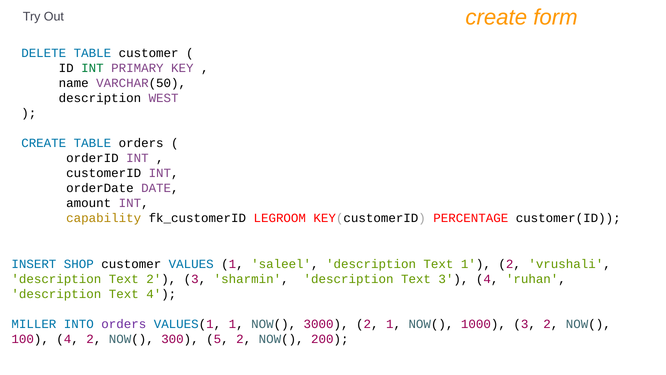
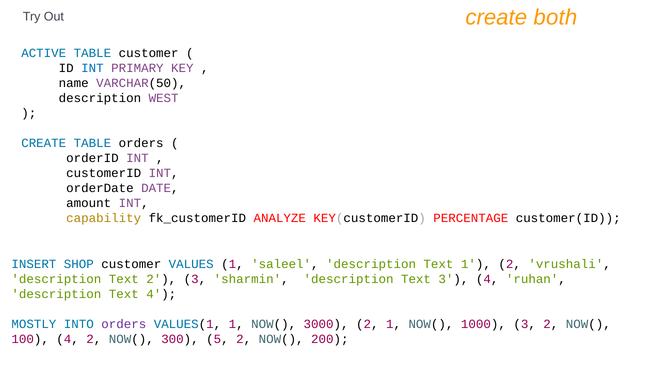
form: form -> both
DELETE: DELETE -> ACTIVE
INT at (92, 68) colour: green -> blue
LEGROOM: LEGROOM -> ANALYZE
MILLER: MILLER -> MOSTLY
